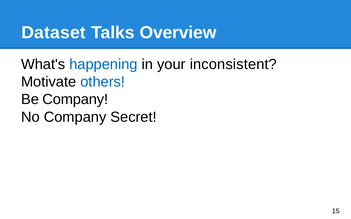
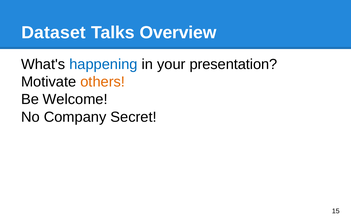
inconsistent: inconsistent -> presentation
others colour: blue -> orange
Be Company: Company -> Welcome
